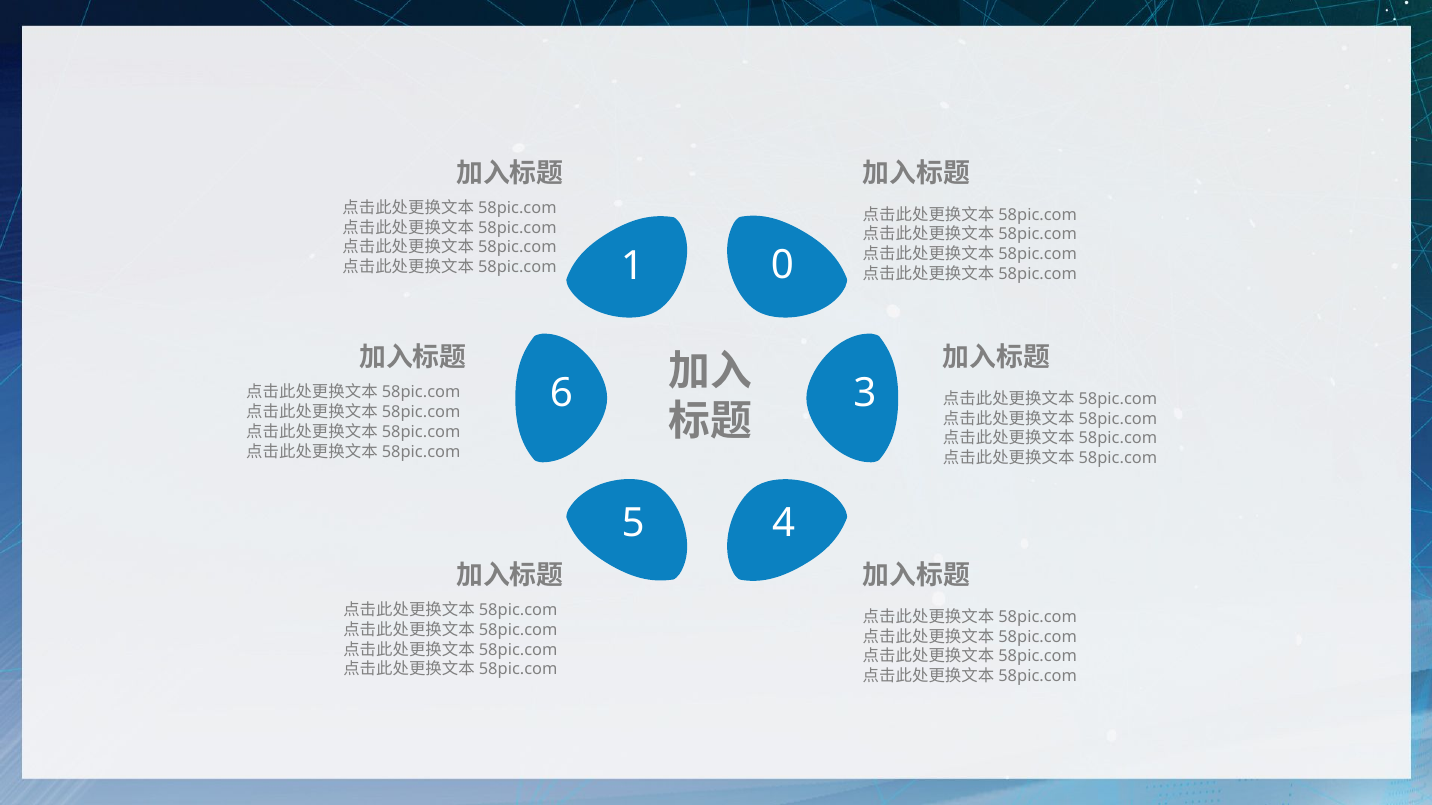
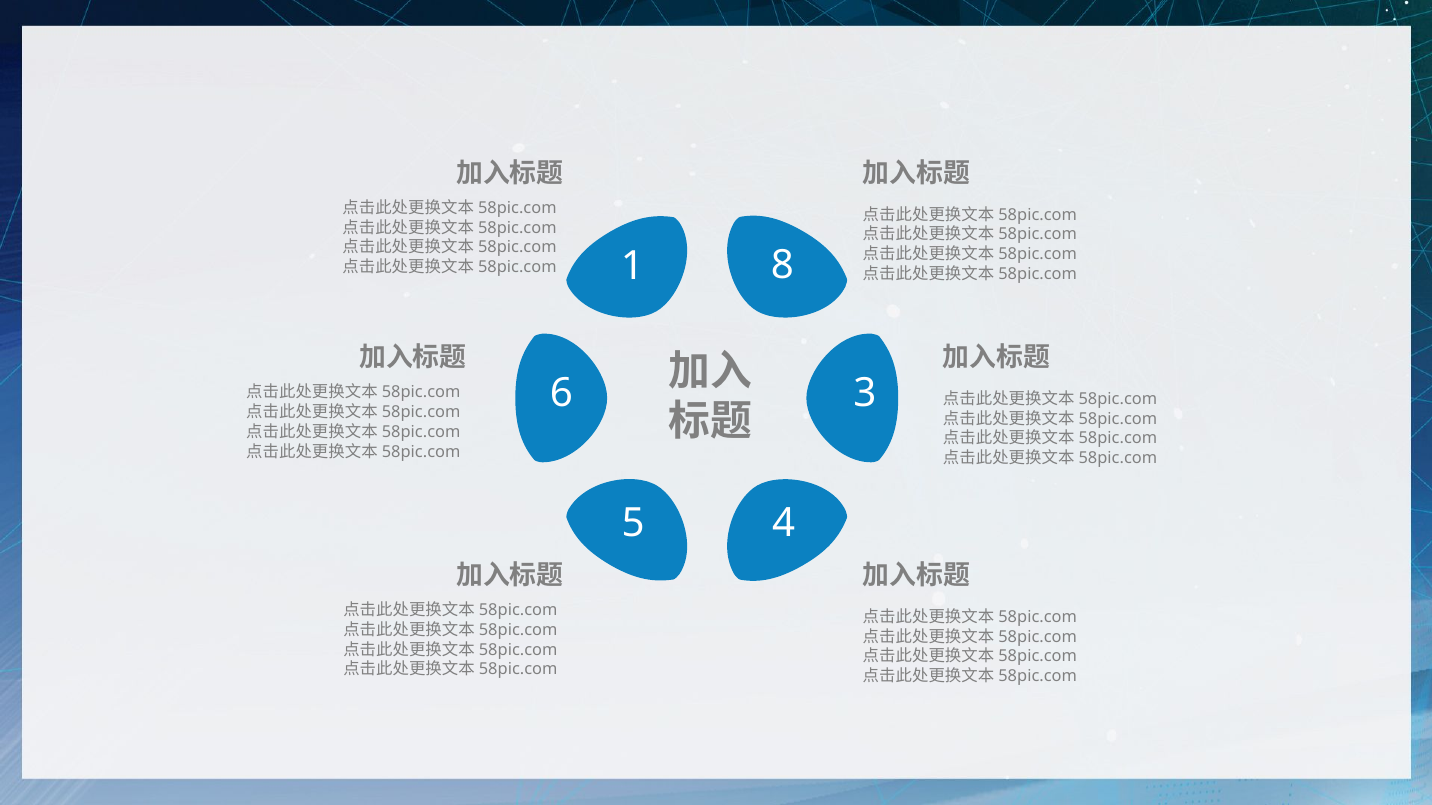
0: 0 -> 8
